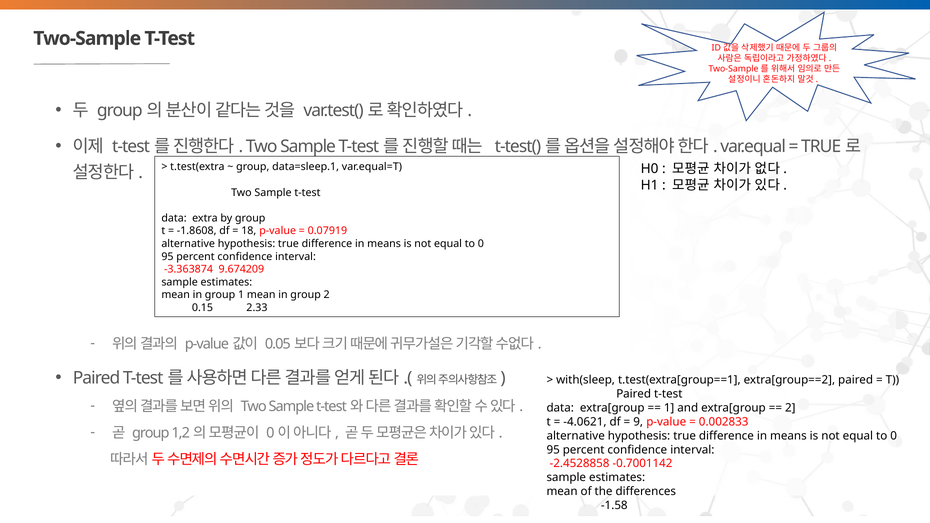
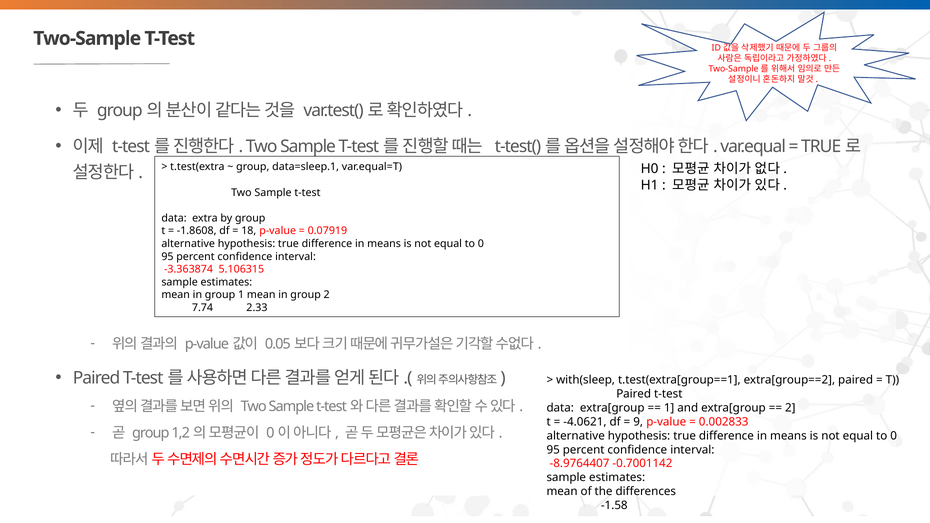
9.674209: 9.674209 -> 5.106315
0.15: 0.15 -> 7.74
-2.4528858: -2.4528858 -> -8.9764407
